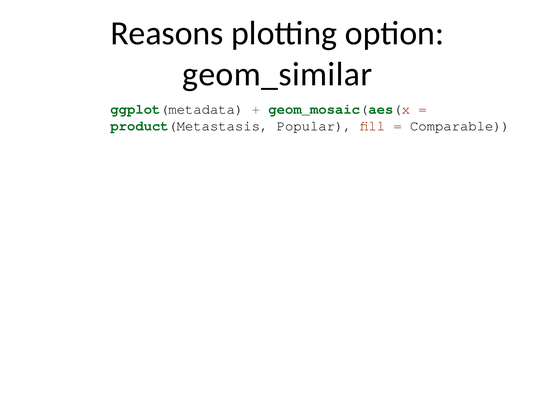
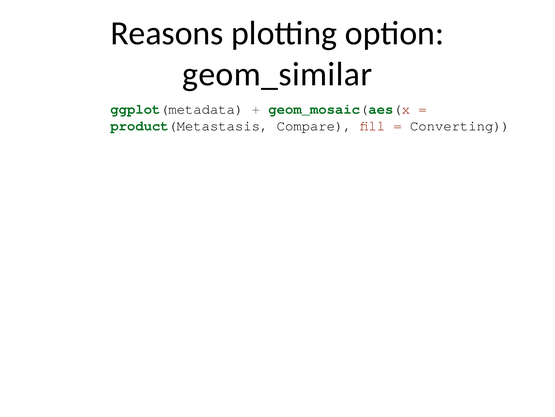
Popular: Popular -> Compare
Comparable: Comparable -> Converting
